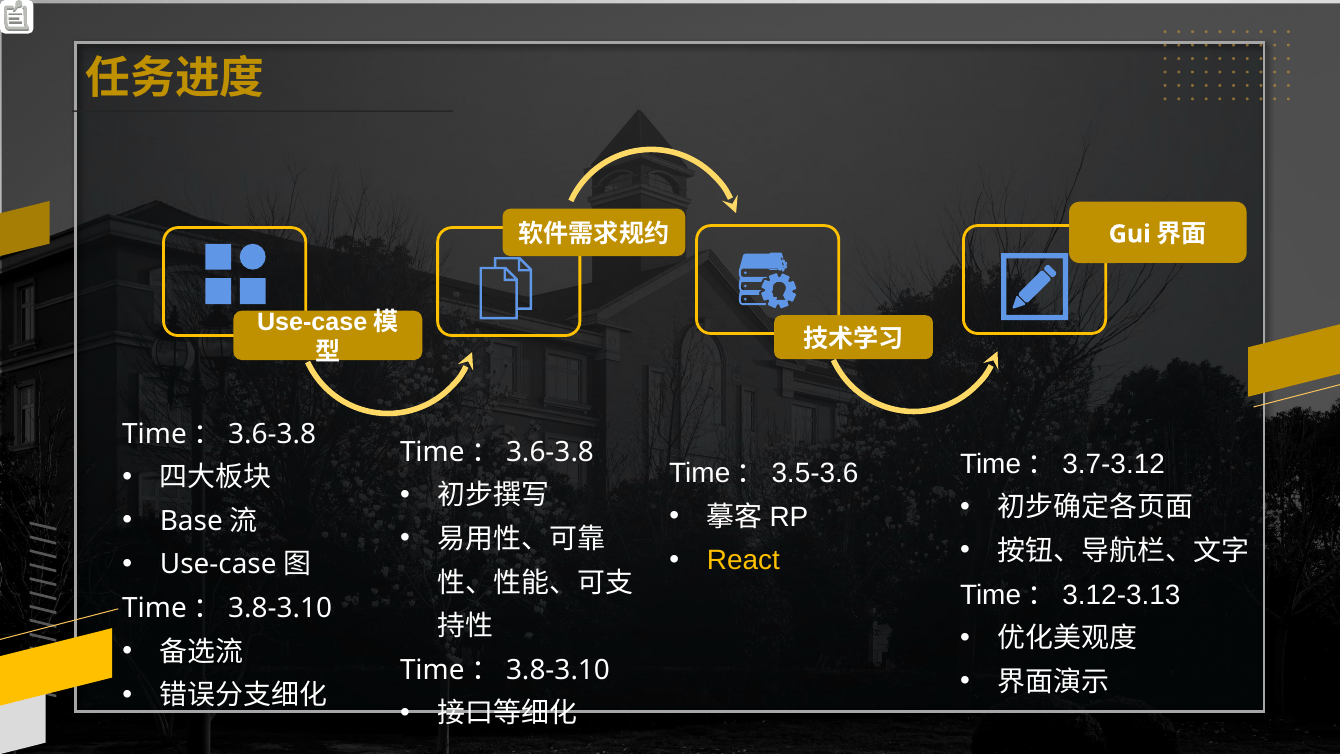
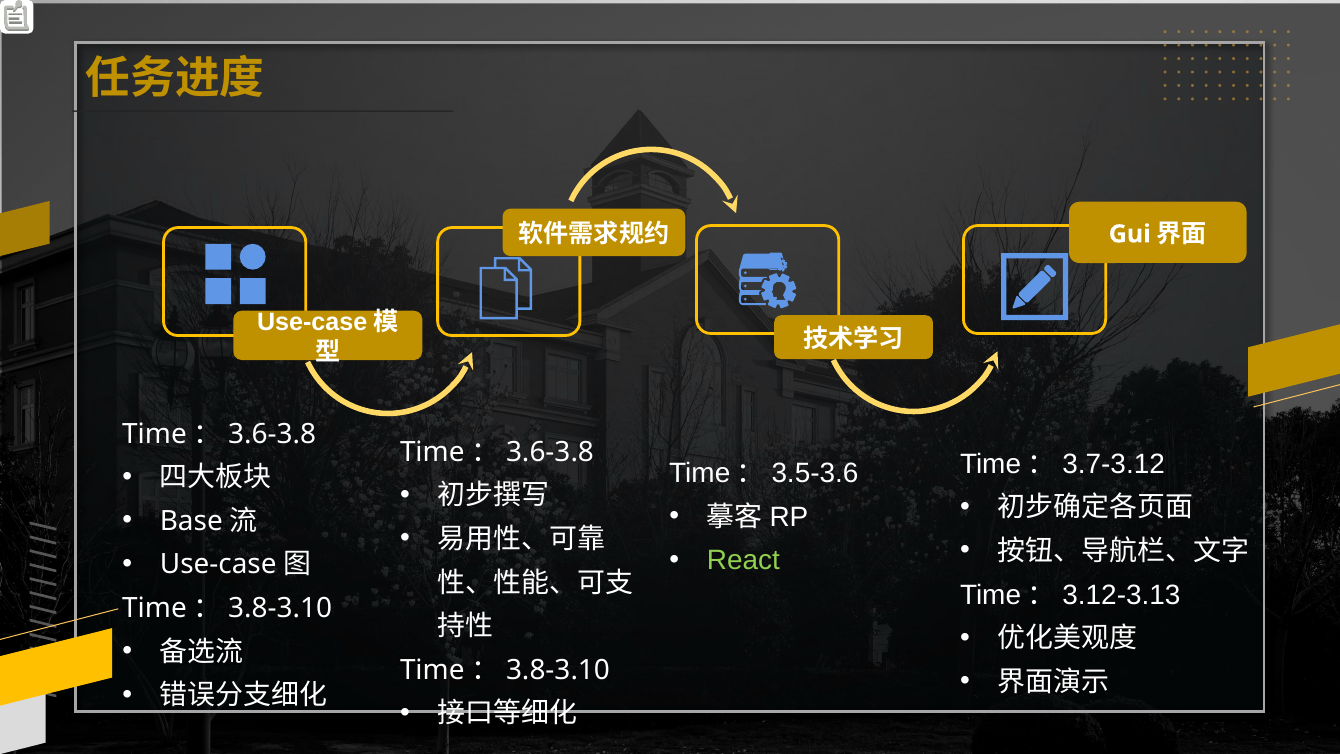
React colour: yellow -> light green
